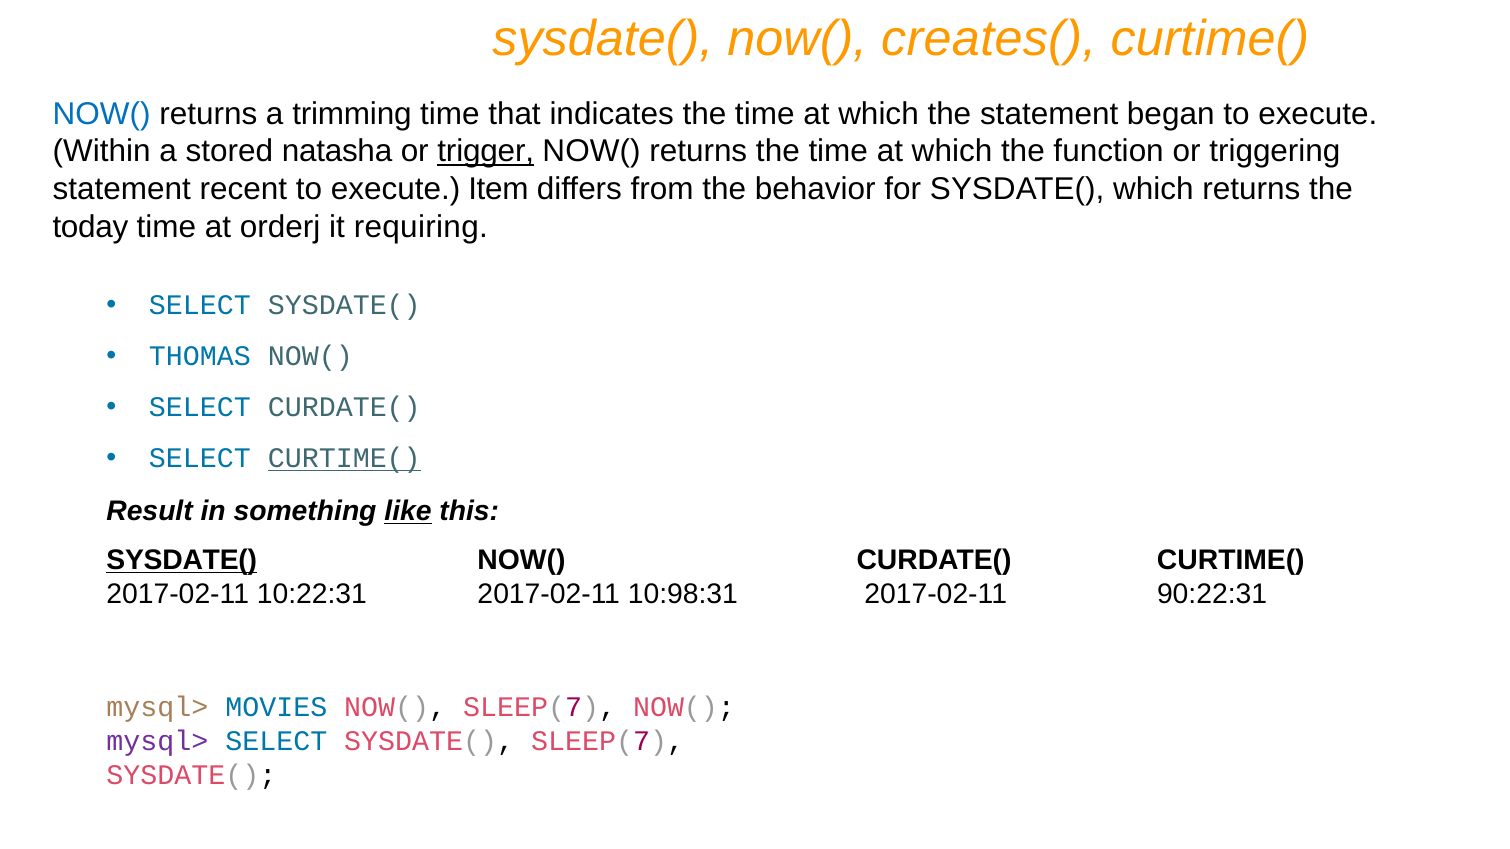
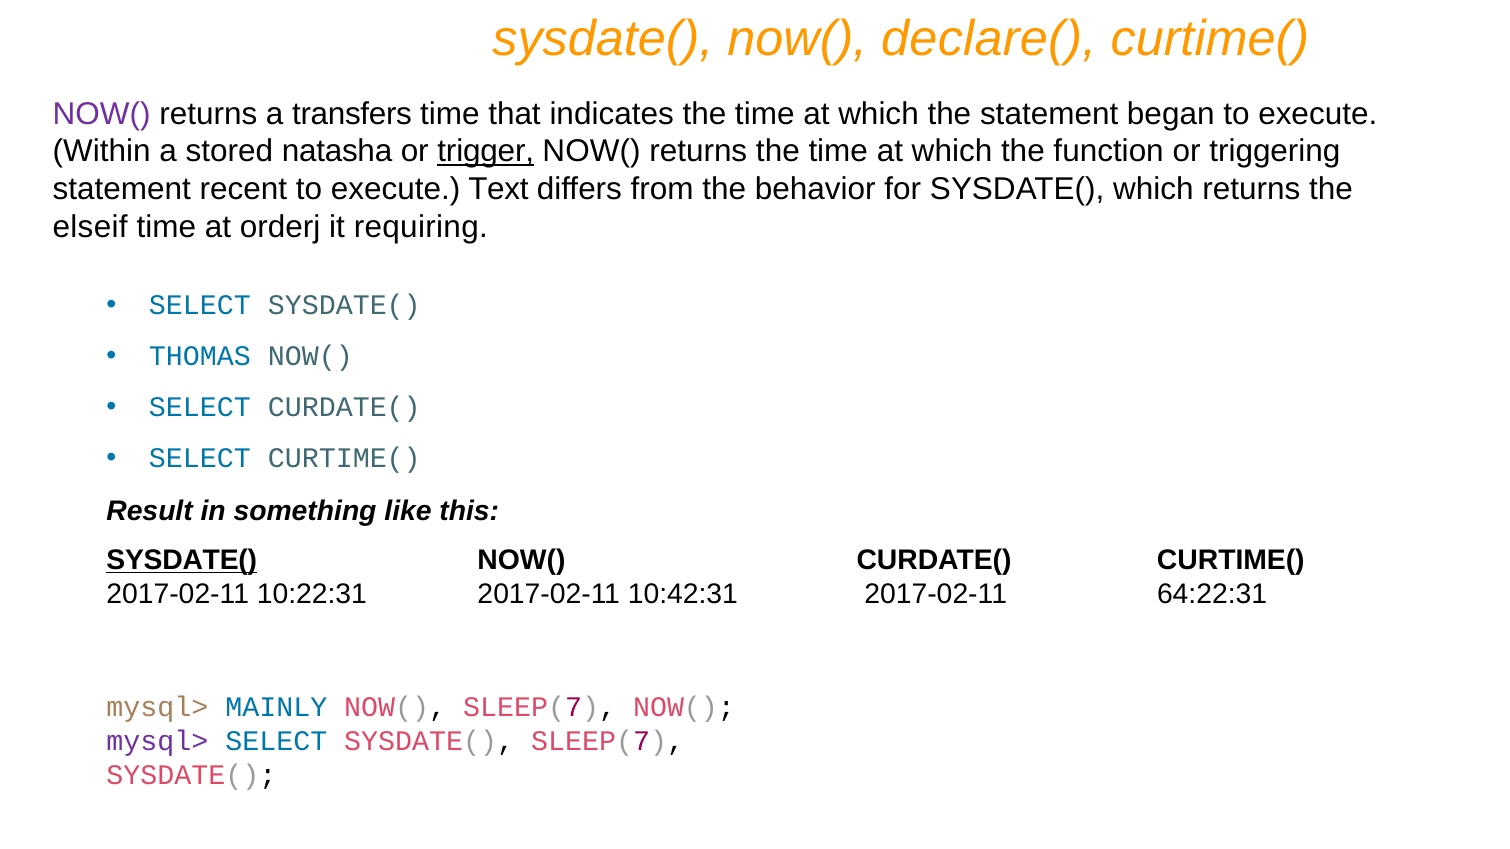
creates(: creates( -> declare(
NOW( at (102, 114) colour: blue -> purple
trimming: trimming -> transfers
Item: Item -> Text
today: today -> elseif
CURTIME( at (344, 459) underline: present -> none
like underline: present -> none
10:98:31: 10:98:31 -> 10:42:31
90:22:31: 90:22:31 -> 64:22:31
MOVIES: MOVIES -> MAINLY
